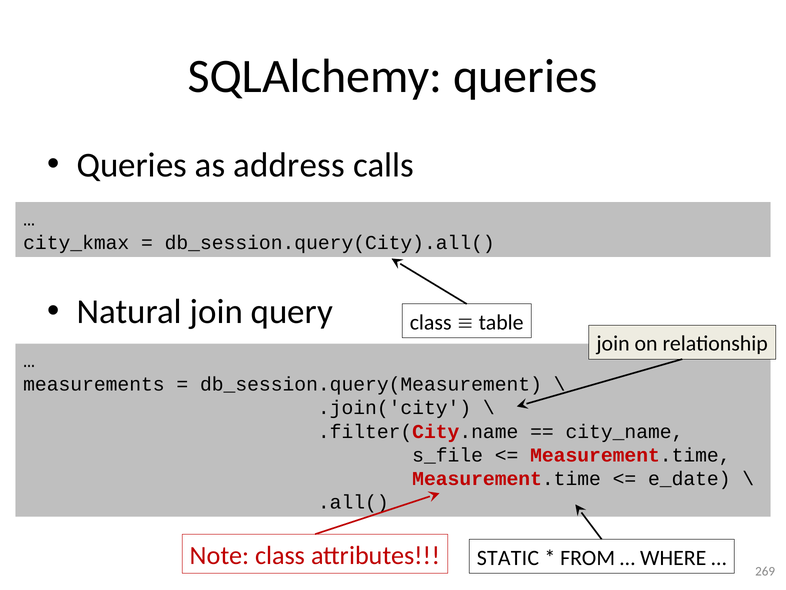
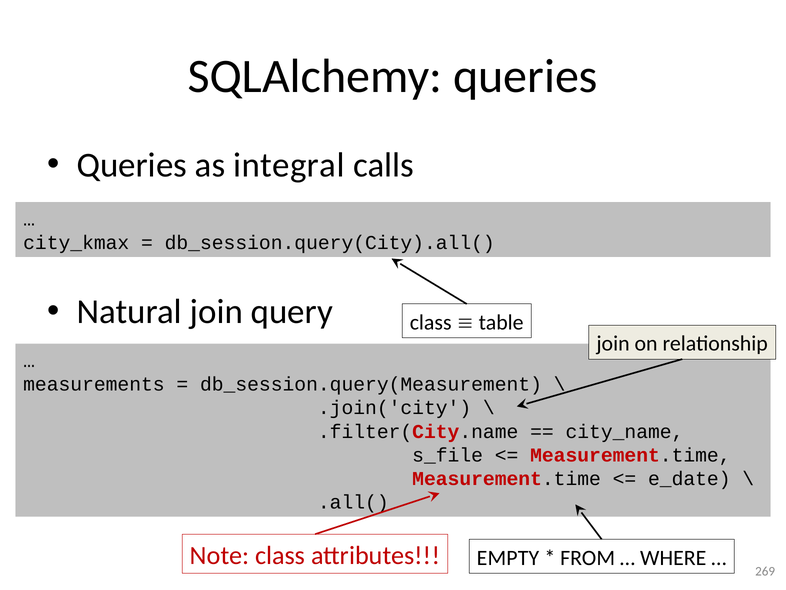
address: address -> integral
STATIC: STATIC -> EMPTY
